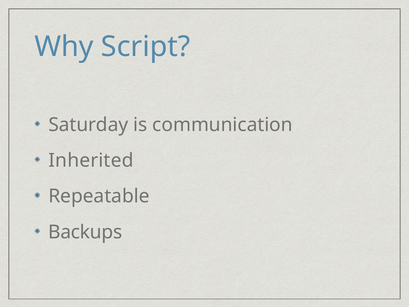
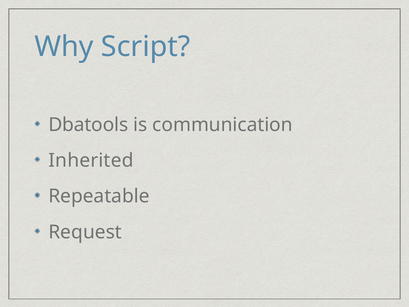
Saturday: Saturday -> Dbatools
Backups: Backups -> Request
